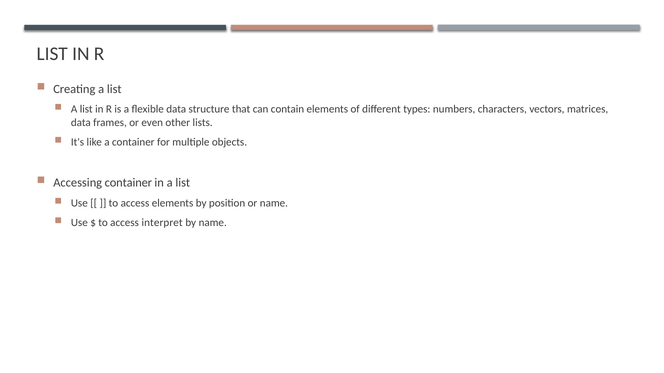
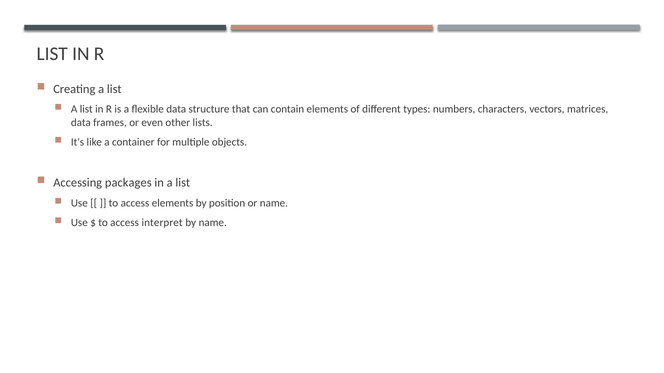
Accessing container: container -> packages
